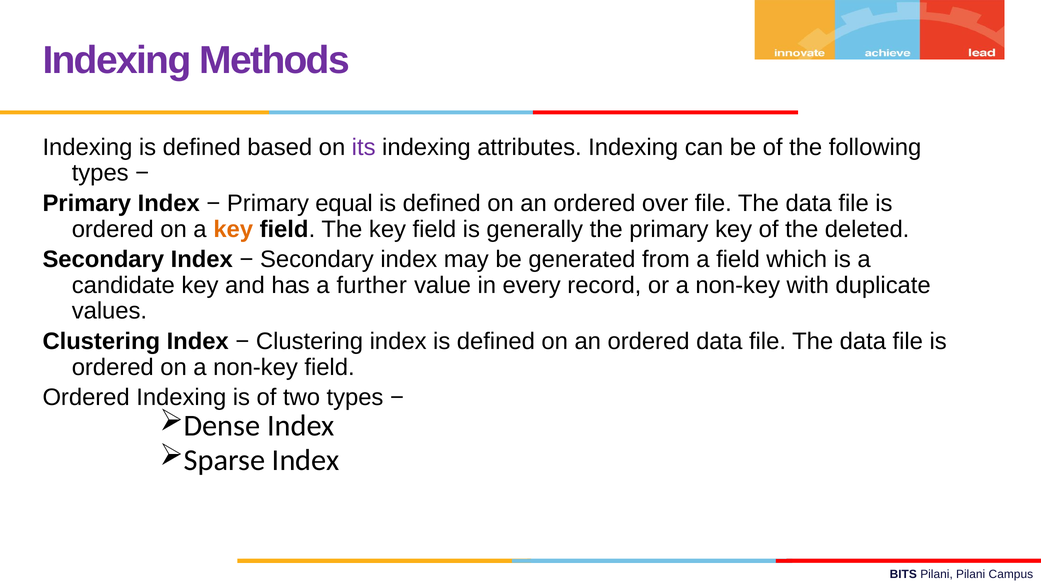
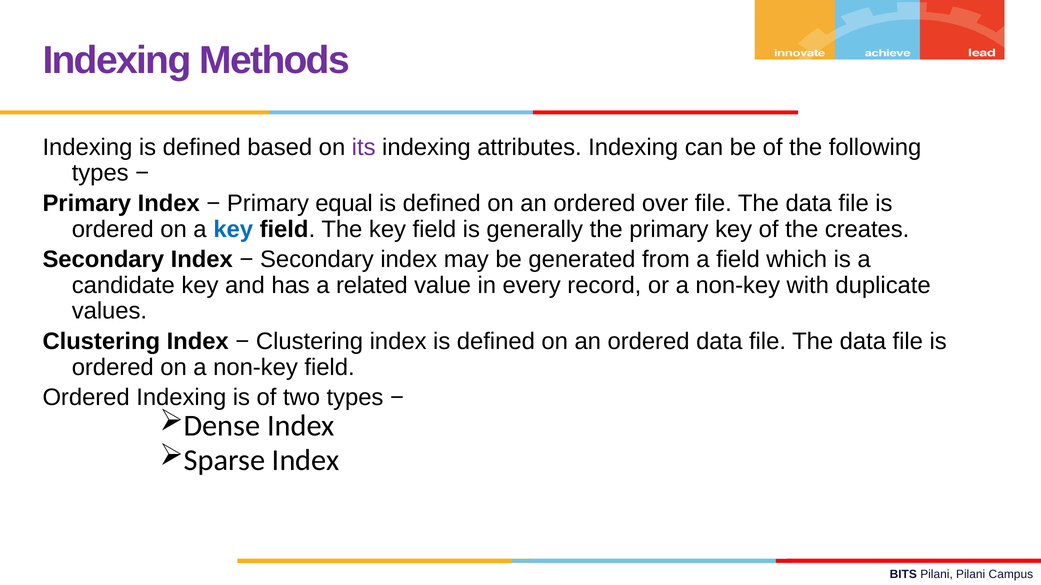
key at (233, 229) colour: orange -> blue
deleted: deleted -> creates
further: further -> related
